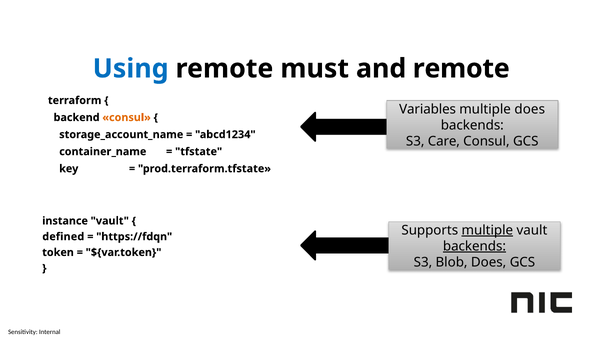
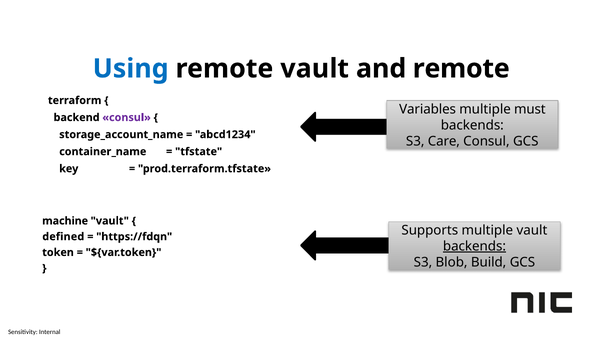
remote must: must -> vault
multiple does: does -> must
consul at (127, 117) colour: orange -> purple
instance: instance -> machine
multiple at (487, 230) underline: present -> none
Blob Does: Does -> Build
